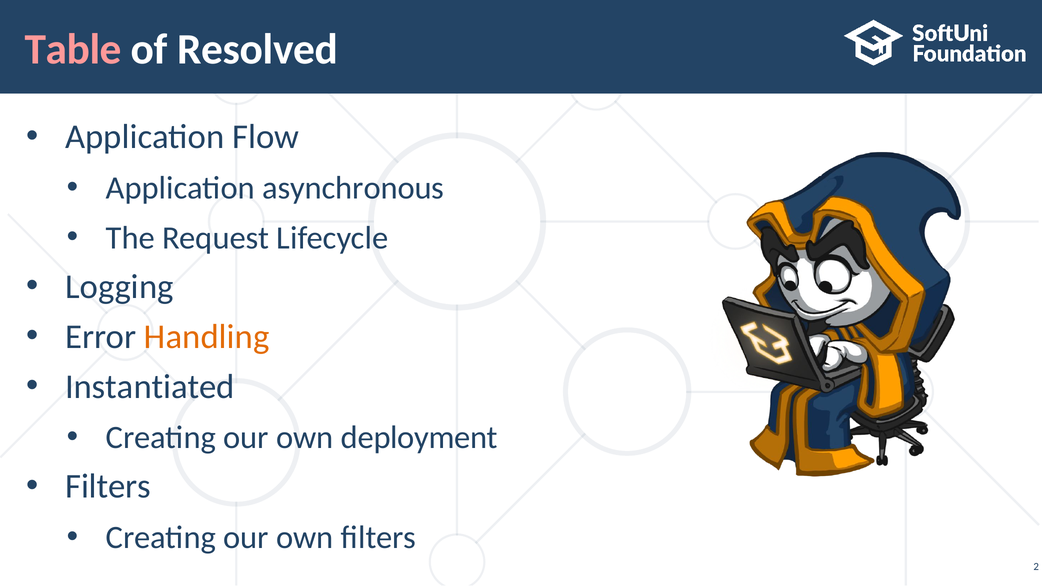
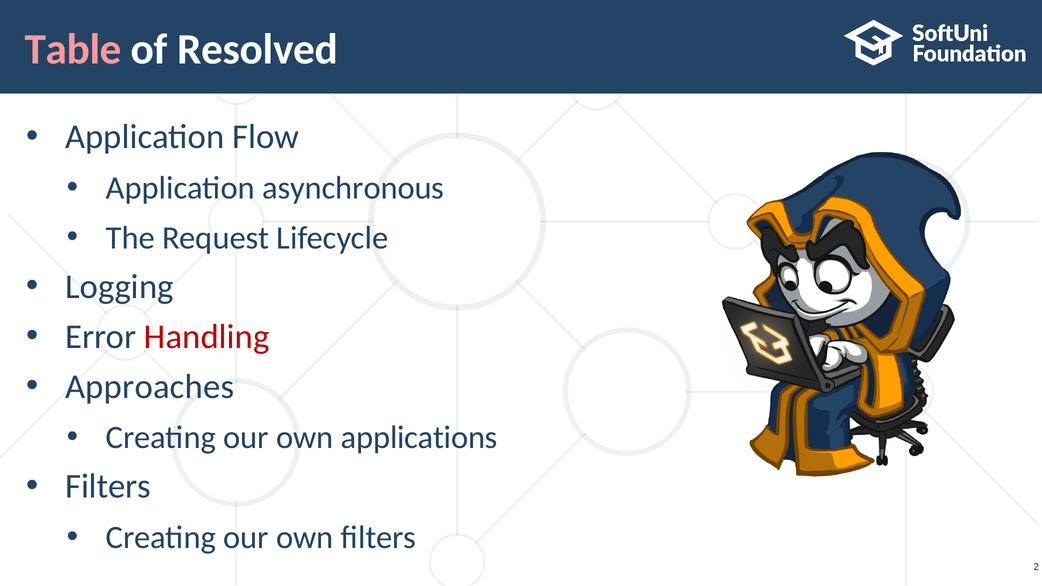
Handling colour: orange -> red
Instantiated: Instantiated -> Approaches
deployment: deployment -> applications
